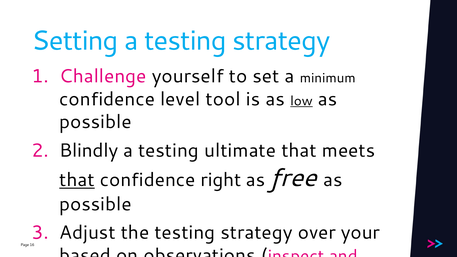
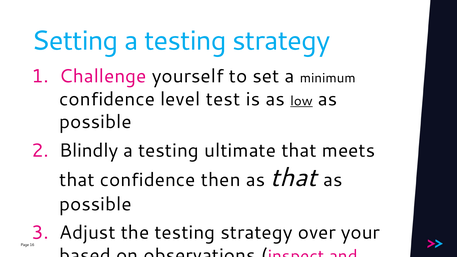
tool: tool -> test
that at (77, 180) underline: present -> none
right: right -> then
as free: free -> that
